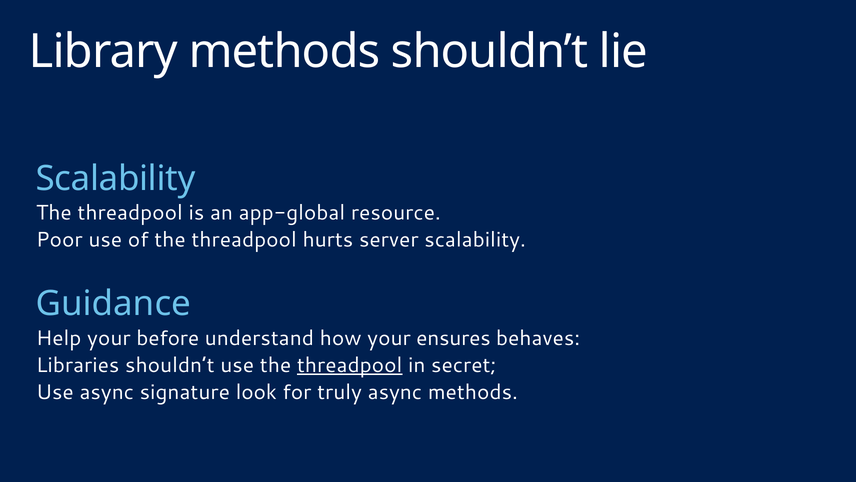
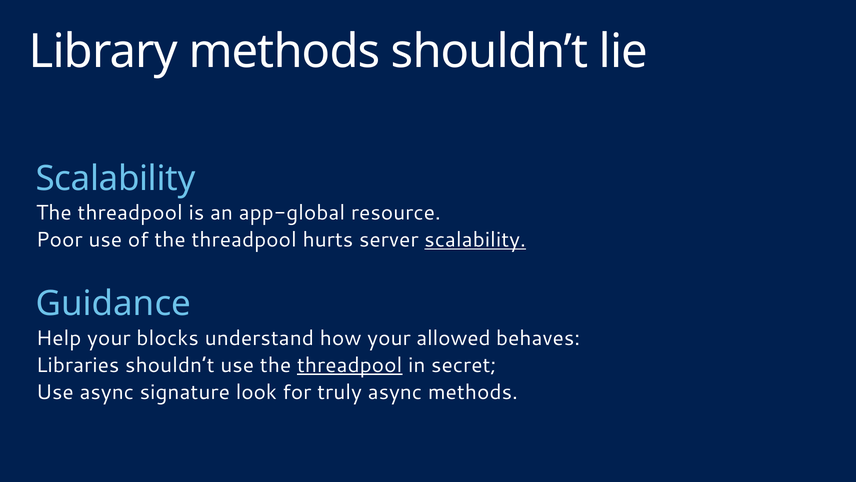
scalability at (475, 240) underline: none -> present
before: before -> blocks
ensures: ensures -> allowed
